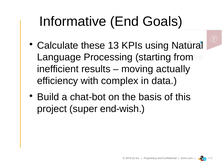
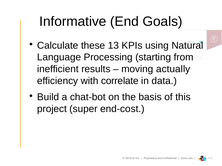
complex: complex -> correlate
end-wish: end-wish -> end-cost
